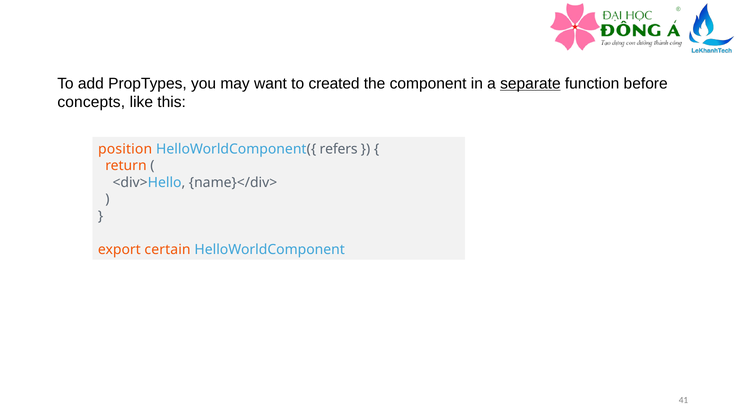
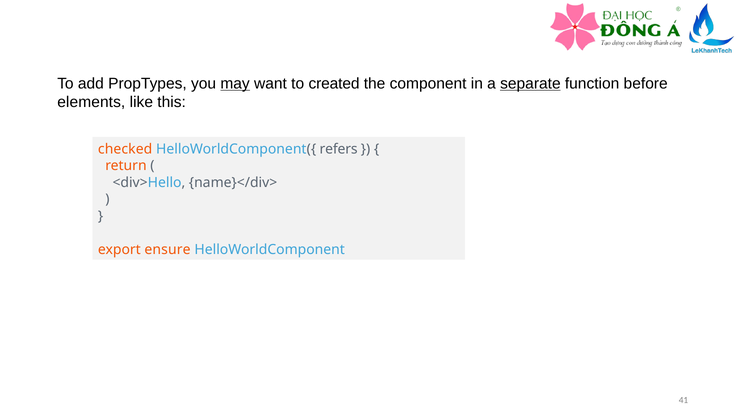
may underline: none -> present
concepts: concepts -> elements
position: position -> checked
certain: certain -> ensure
